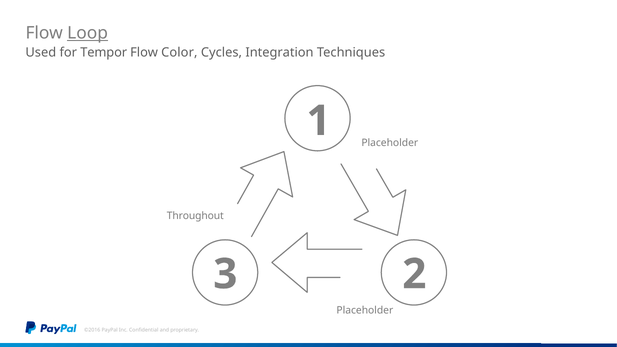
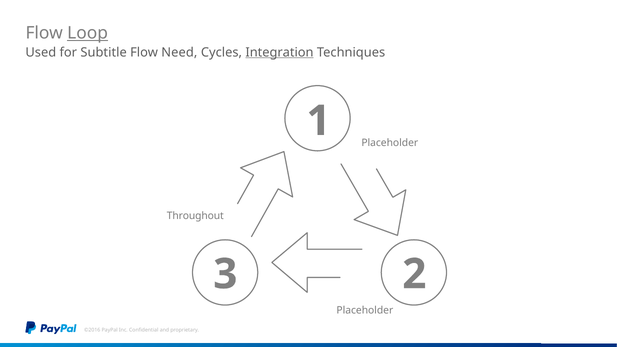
Tempor: Tempor -> Subtitle
Color: Color -> Need
Integration underline: none -> present
